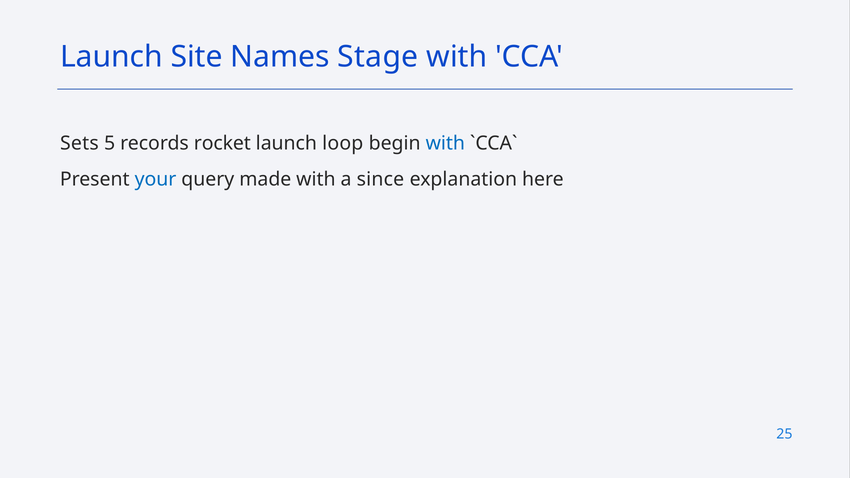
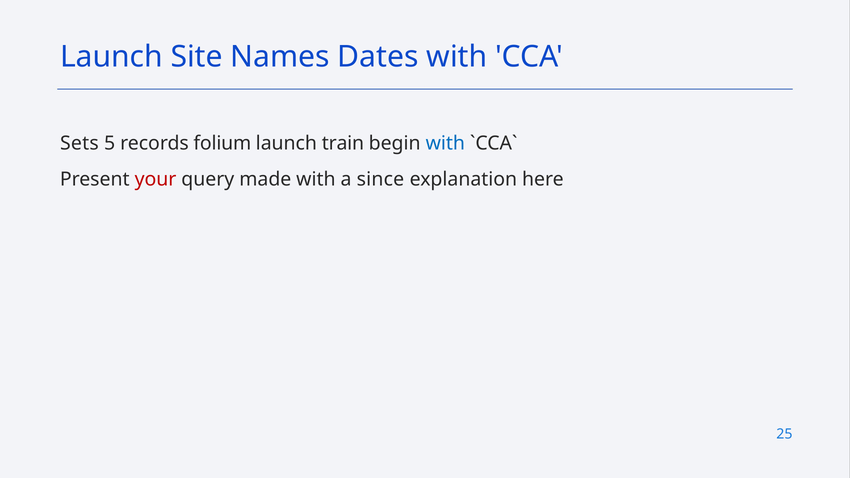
Stage: Stage -> Dates
rocket: rocket -> folium
loop: loop -> train
your colour: blue -> red
